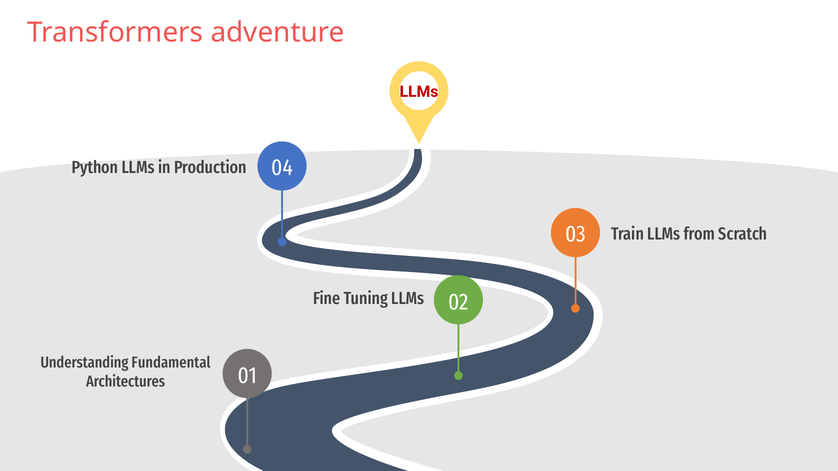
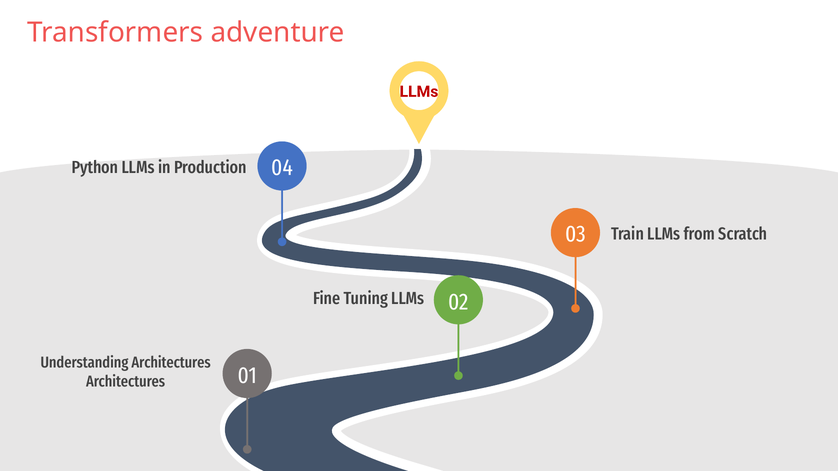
Understanding Fundamental: Fundamental -> Architectures
